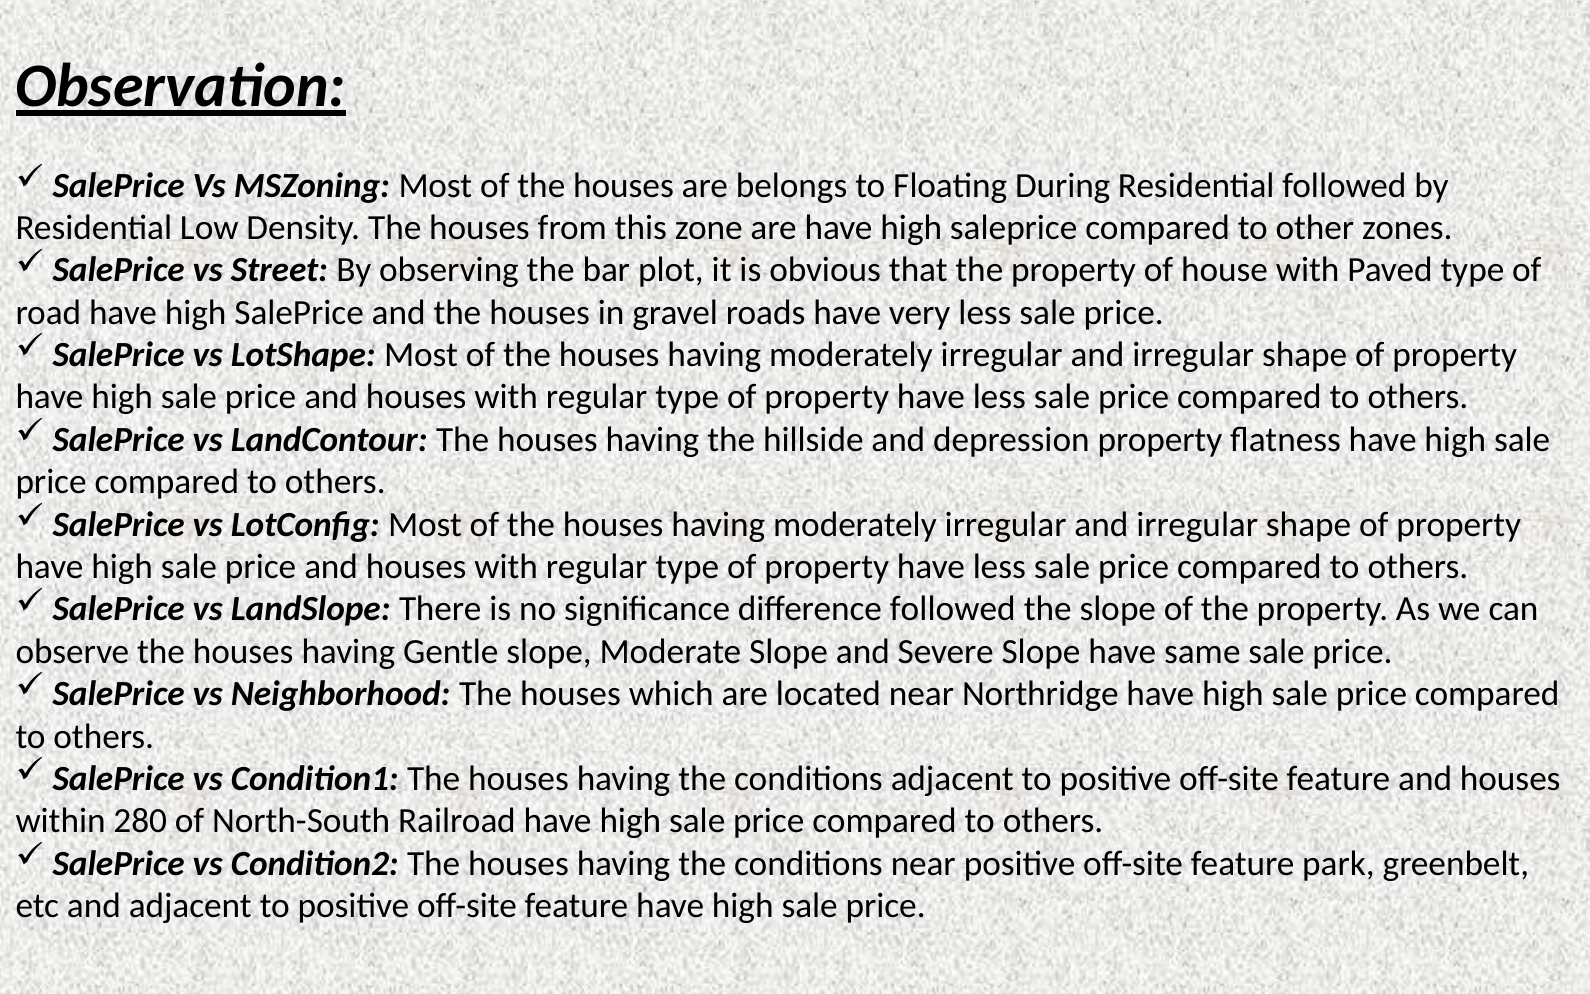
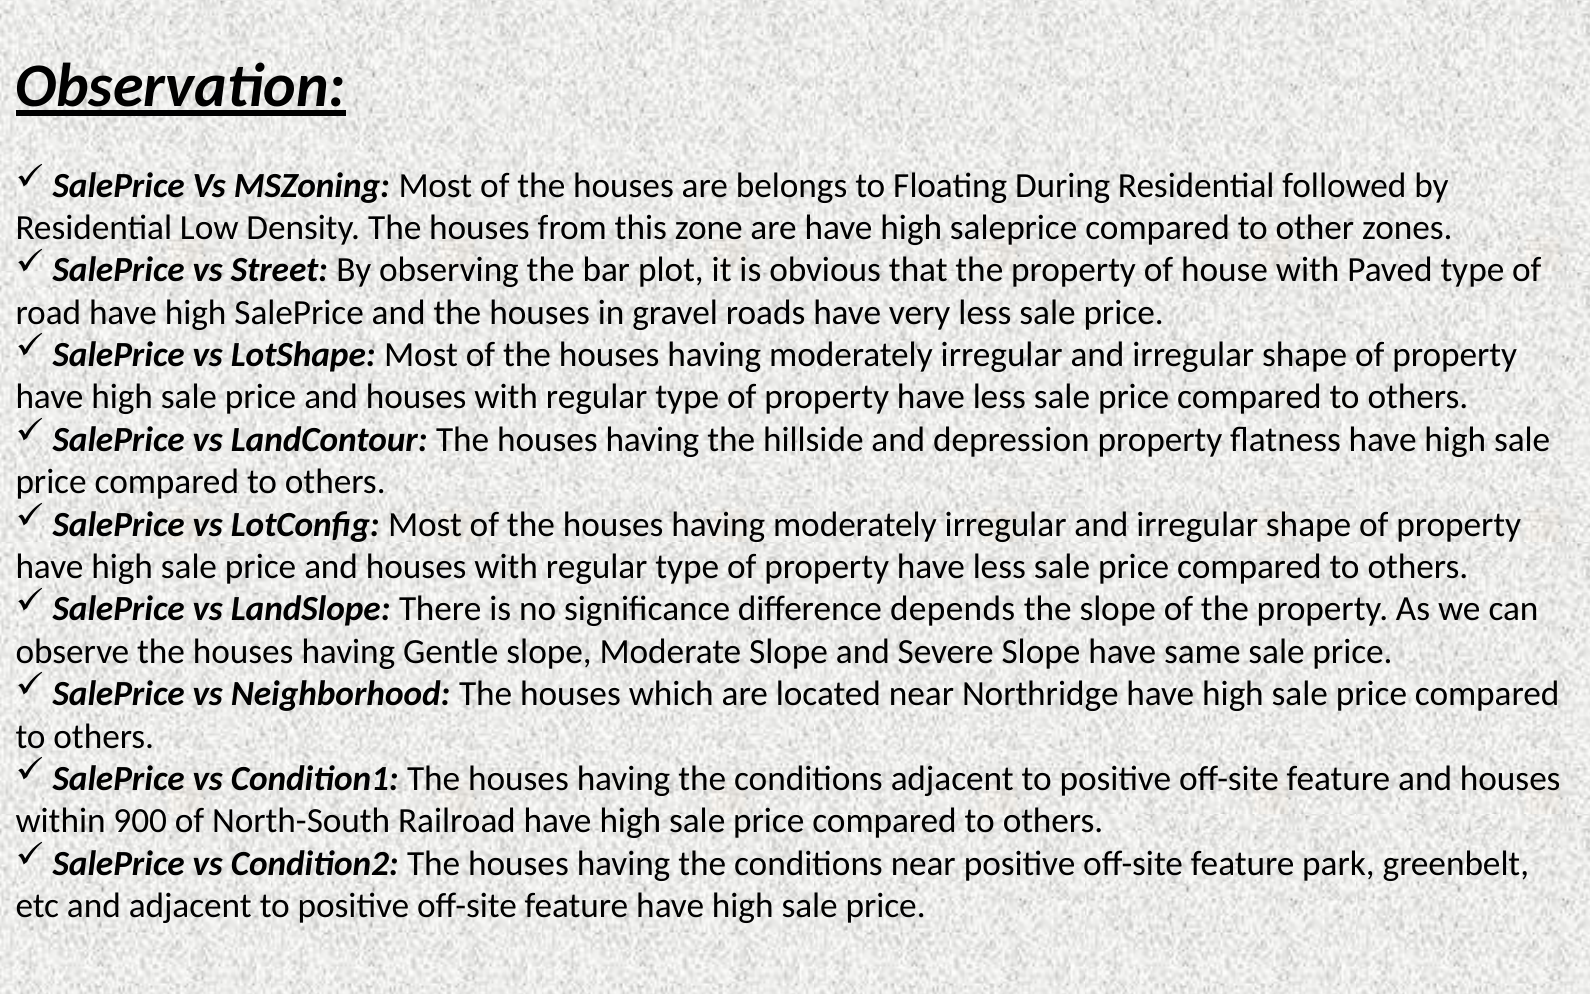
difference followed: followed -> depends
280: 280 -> 900
